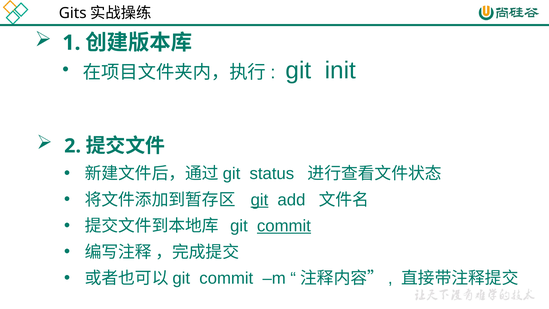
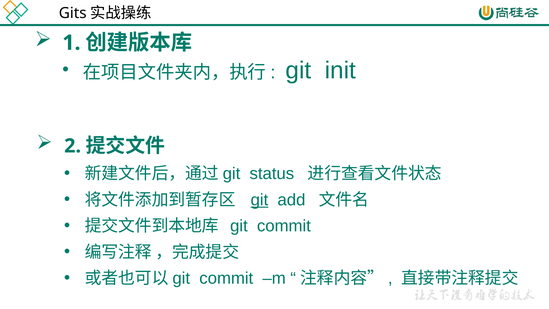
commit at (284, 226) underline: present -> none
